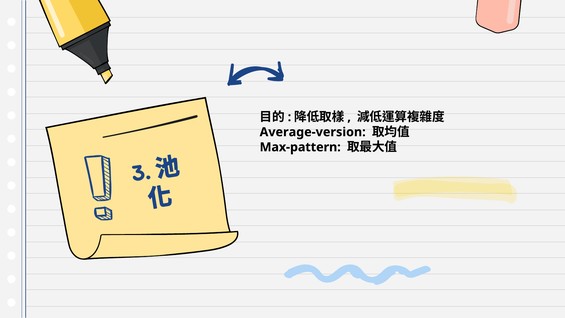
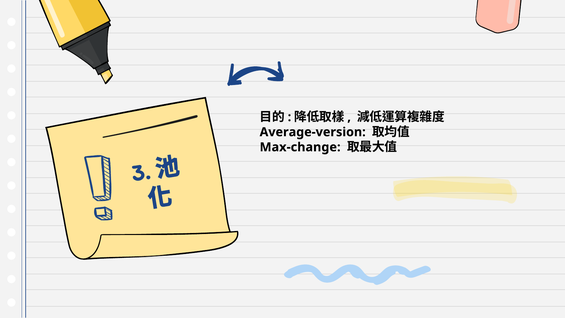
Max-pattern: Max-pattern -> Max-change
